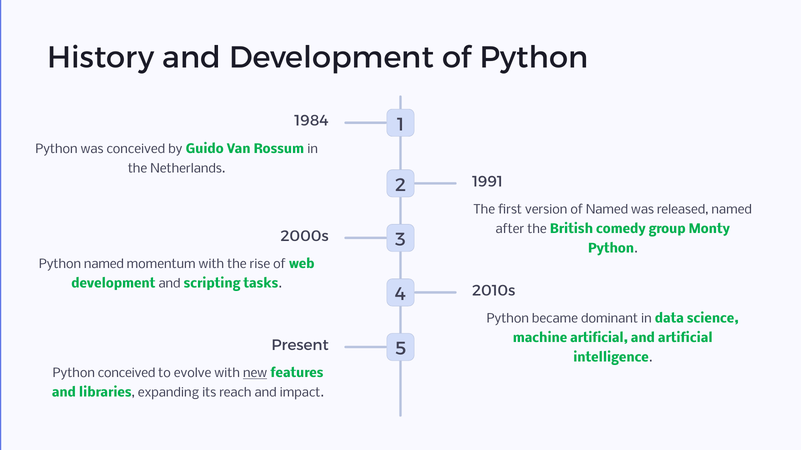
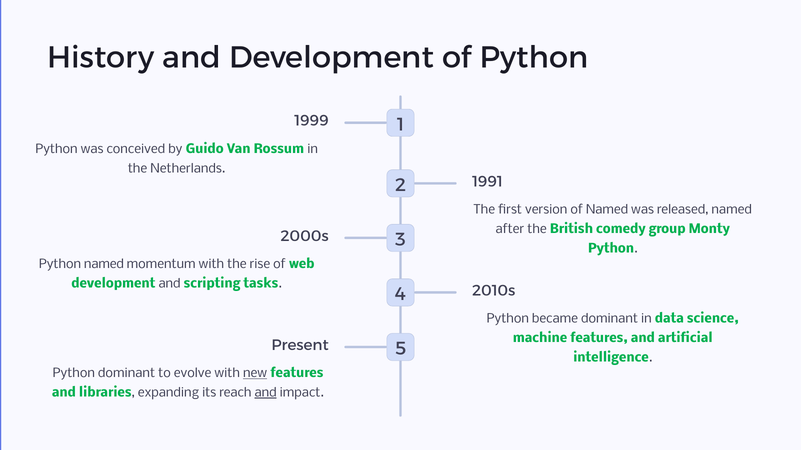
1984: 1984 -> 1999
machine artificial: artificial -> features
Python conceived: conceived -> dominant
and at (266, 393) underline: none -> present
